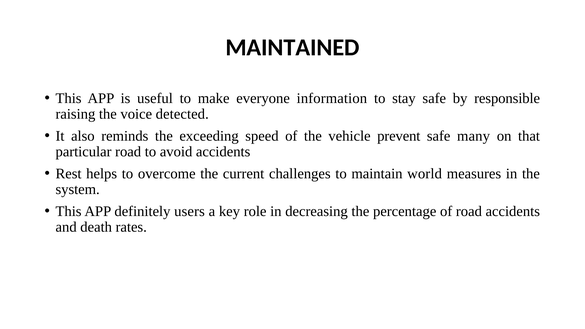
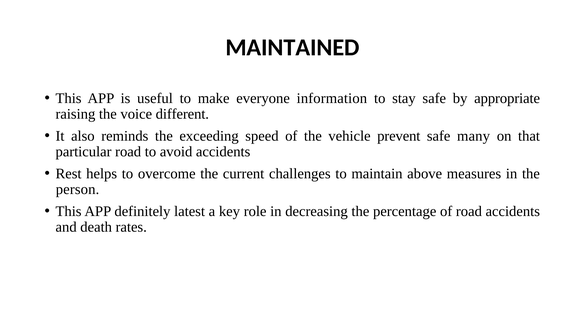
responsible: responsible -> appropriate
detected: detected -> different
world: world -> above
system: system -> person
users: users -> latest
